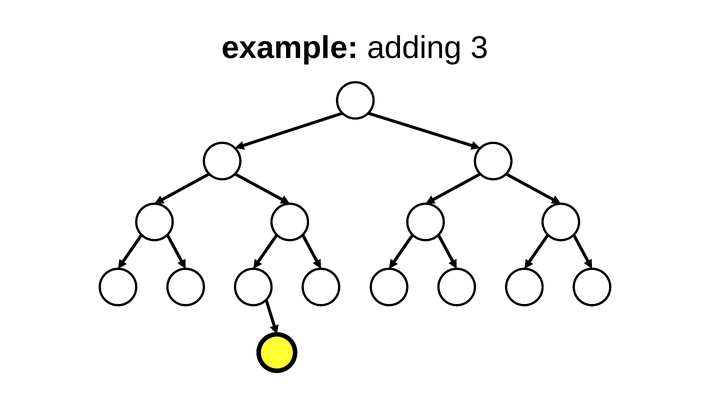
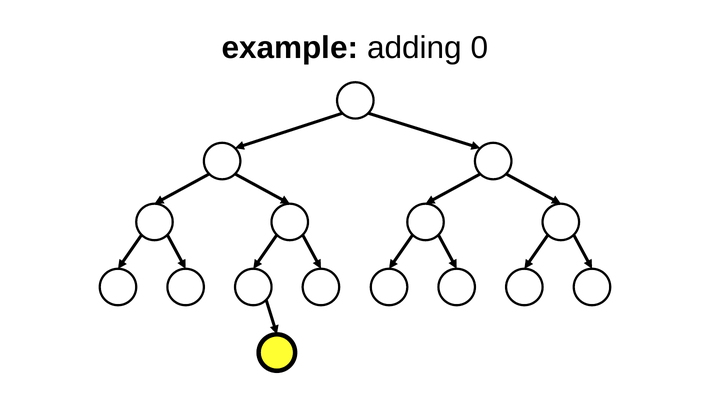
adding 3: 3 -> 0
